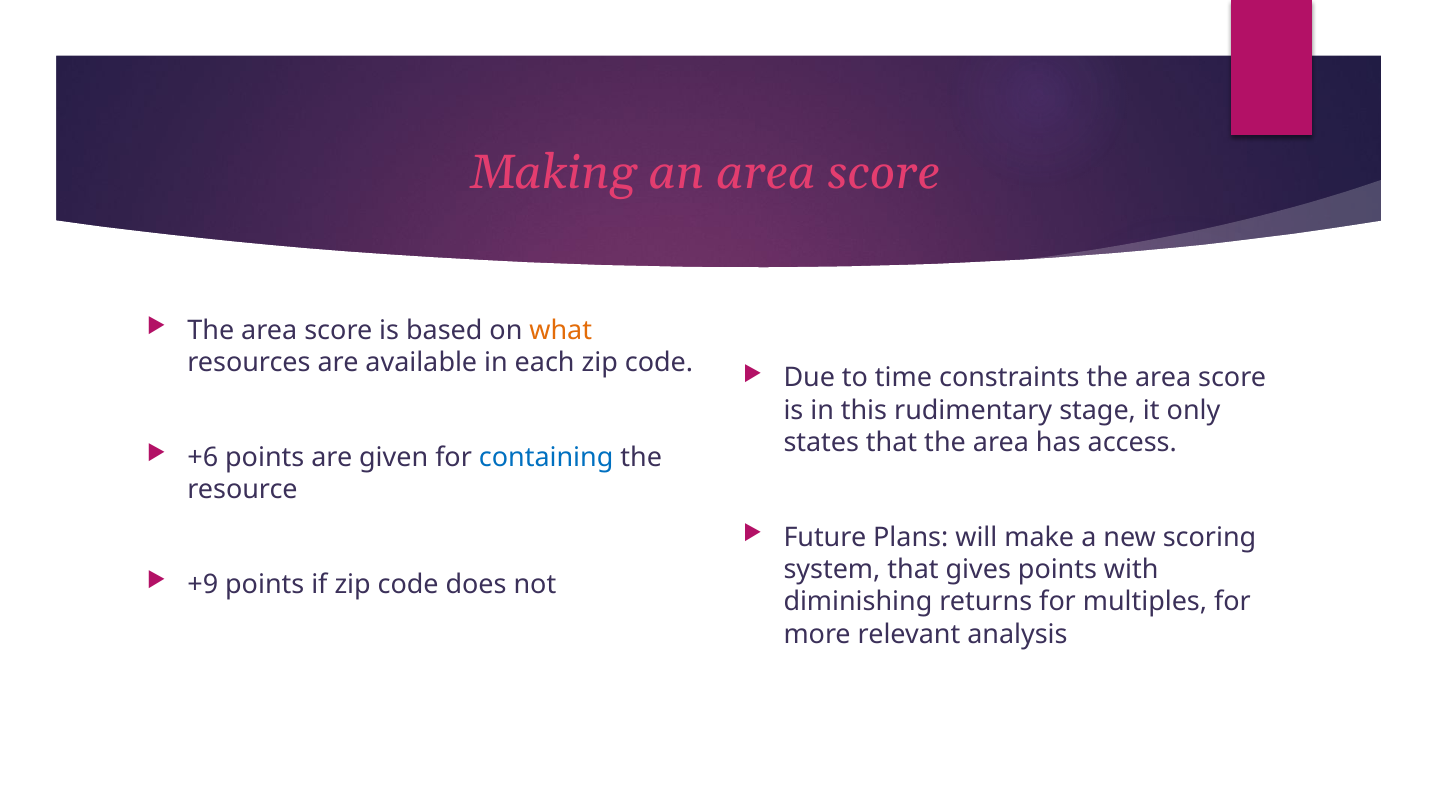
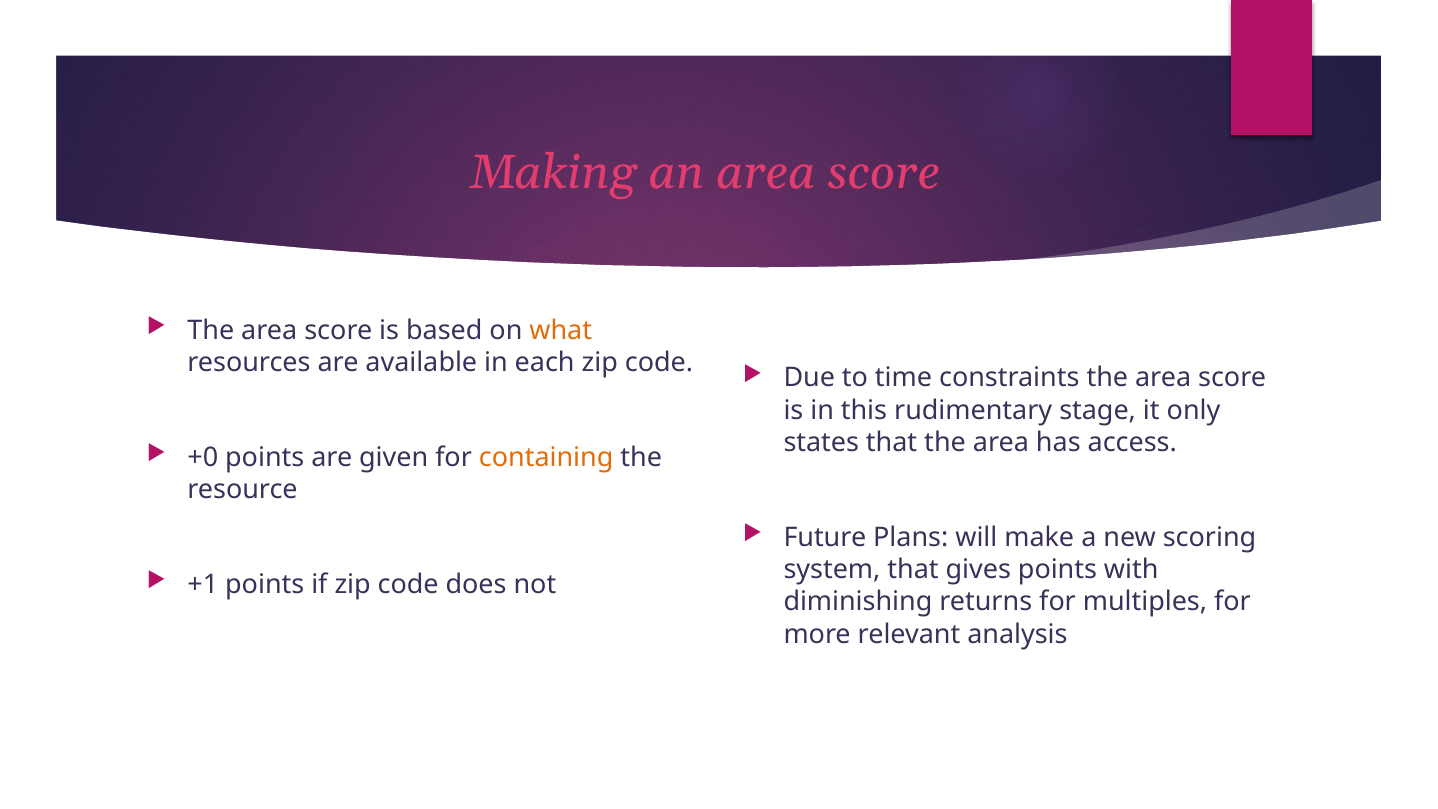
+6: +6 -> +0
containing colour: blue -> orange
+9: +9 -> +1
